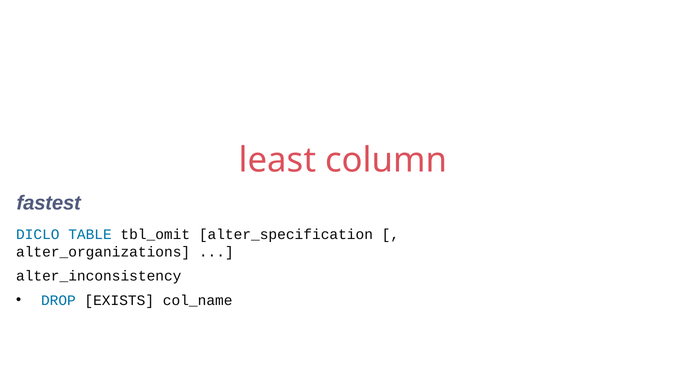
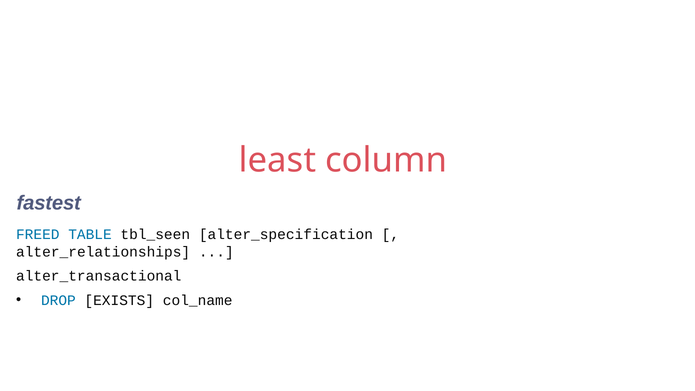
DICLO: DICLO -> FREED
tbl_omit: tbl_omit -> tbl_seen
alter_organizations: alter_organizations -> alter_relationships
alter_inconsistency: alter_inconsistency -> alter_transactional
